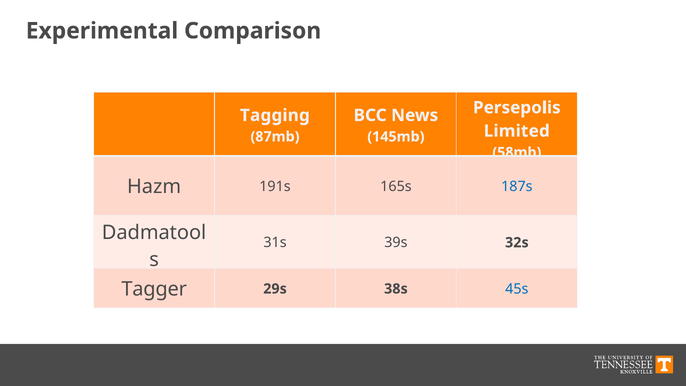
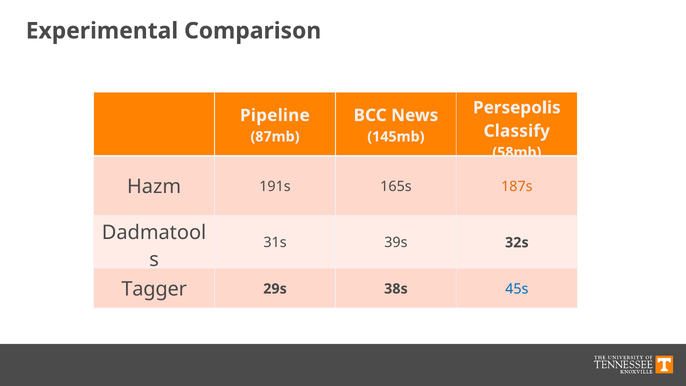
Tagging: Tagging -> Pipeline
Limited: Limited -> Classify
187s colour: blue -> orange
